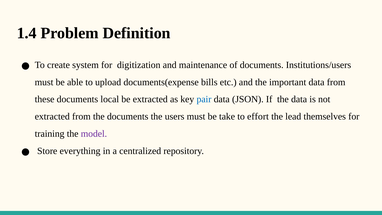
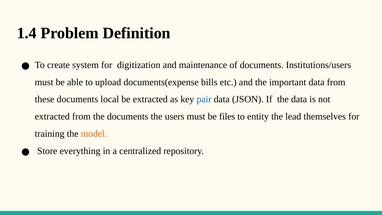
take: take -> files
effort: effort -> entity
model colour: purple -> orange
